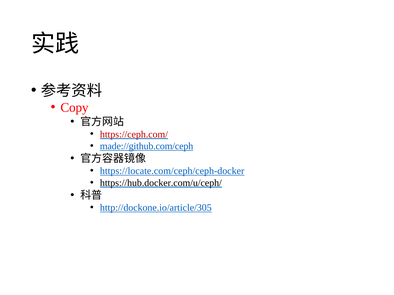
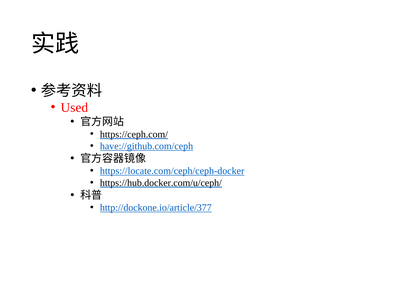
Copy: Copy -> Used
https://ceph.com/ colour: red -> black
made://github.com/ceph: made://github.com/ceph -> have://github.com/ceph
http://dockone.io/article/305: http://dockone.io/article/305 -> http://dockone.io/article/377
